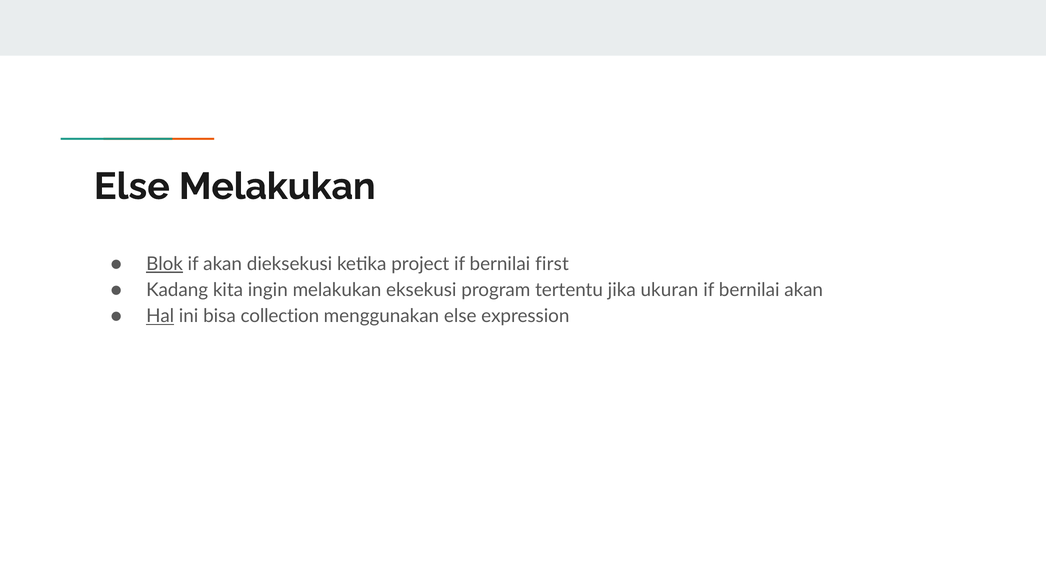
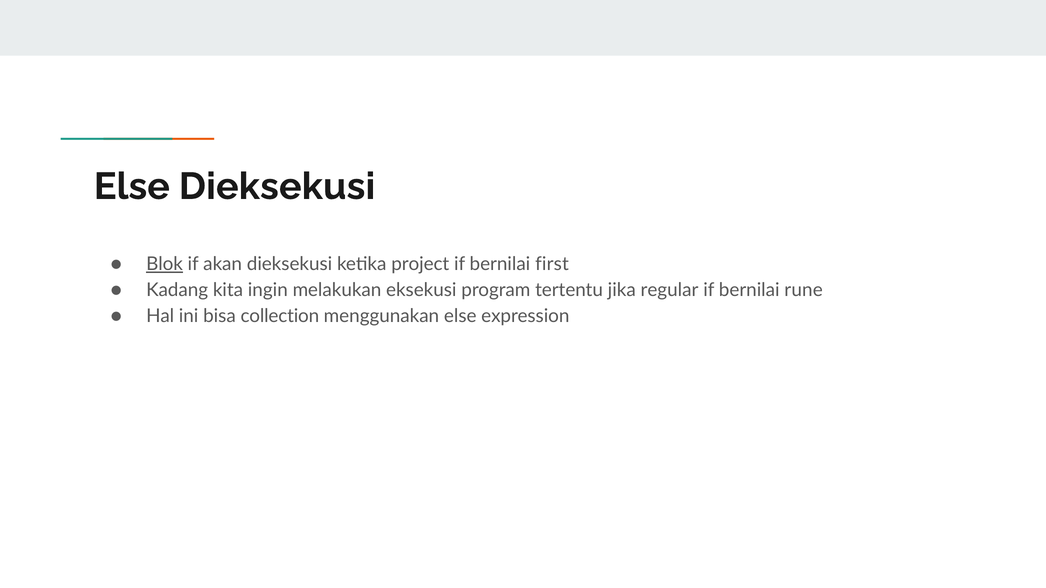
Else Melakukan: Melakukan -> Dieksekusi
ukuran: ukuran -> regular
bernilai akan: akan -> rune
Hal underline: present -> none
